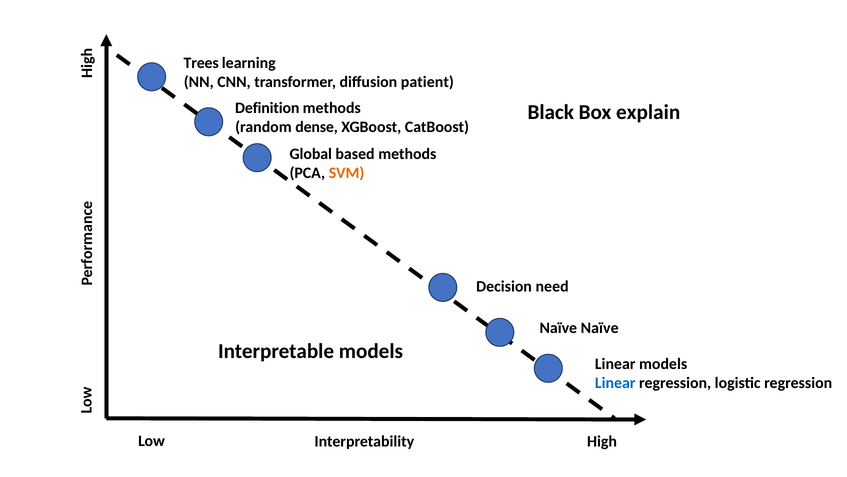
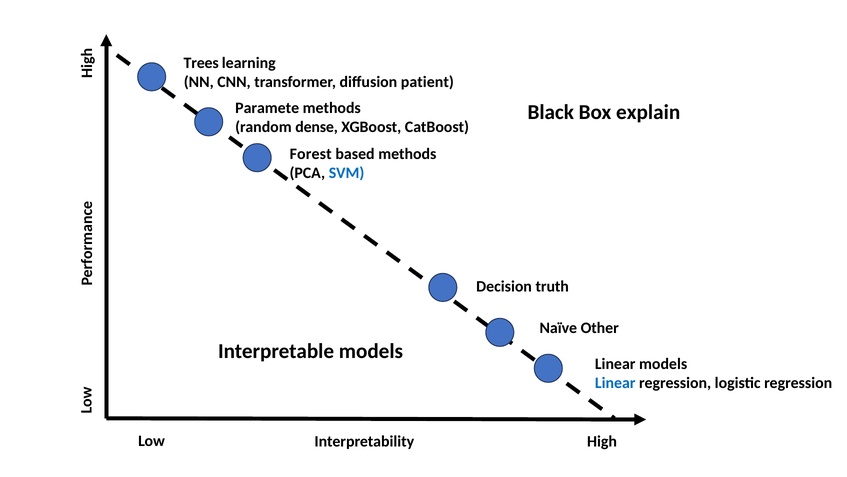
Definition: Definition -> Paramete
Global: Global -> Forest
SVM colour: orange -> blue
need: need -> truth
Naïve Naïve: Naïve -> Other
